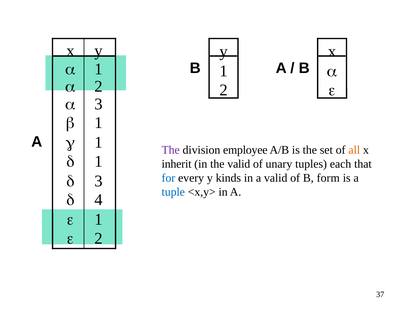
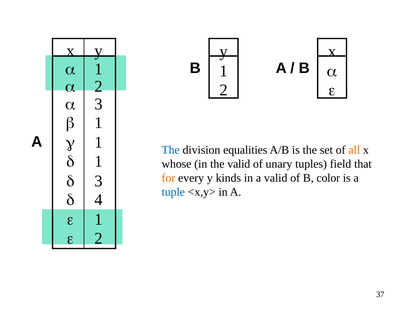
The at (171, 150) colour: purple -> blue
employee: employee -> equalities
inherit: inherit -> whose
each: each -> field
for colour: blue -> orange
form: form -> color
